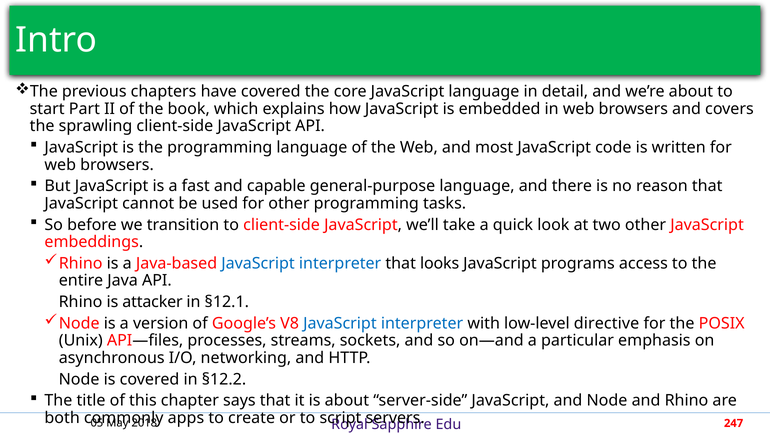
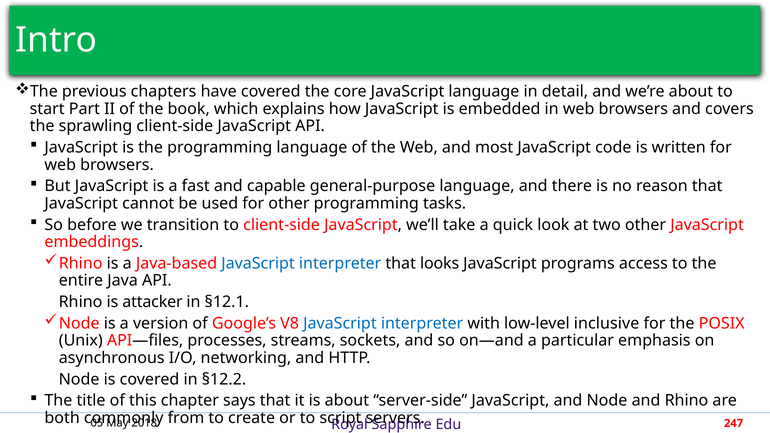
directive: directive -> inclusive
apps: apps -> from
